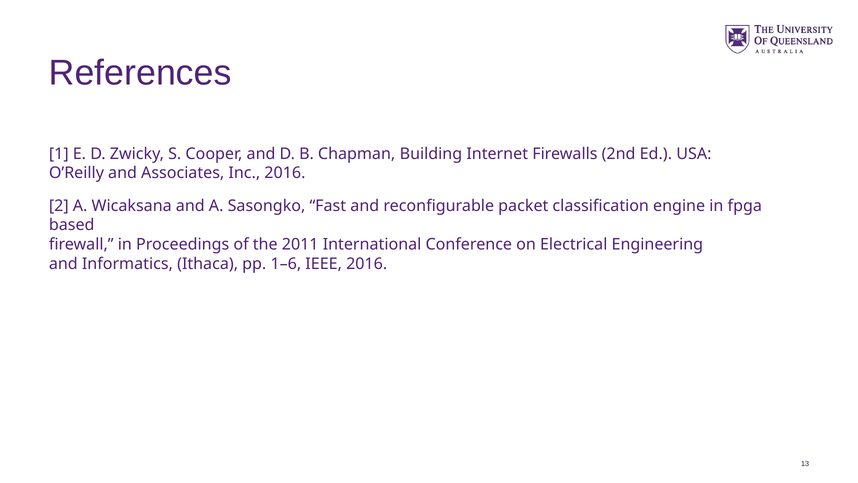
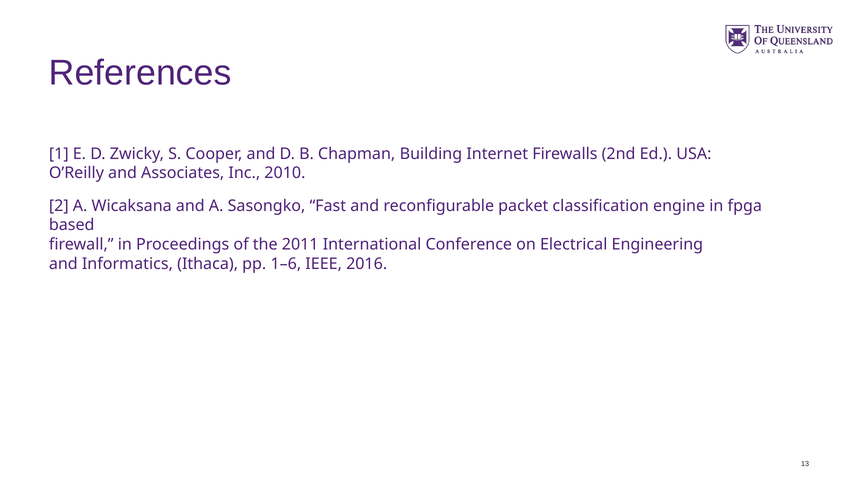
Inc 2016: 2016 -> 2010
